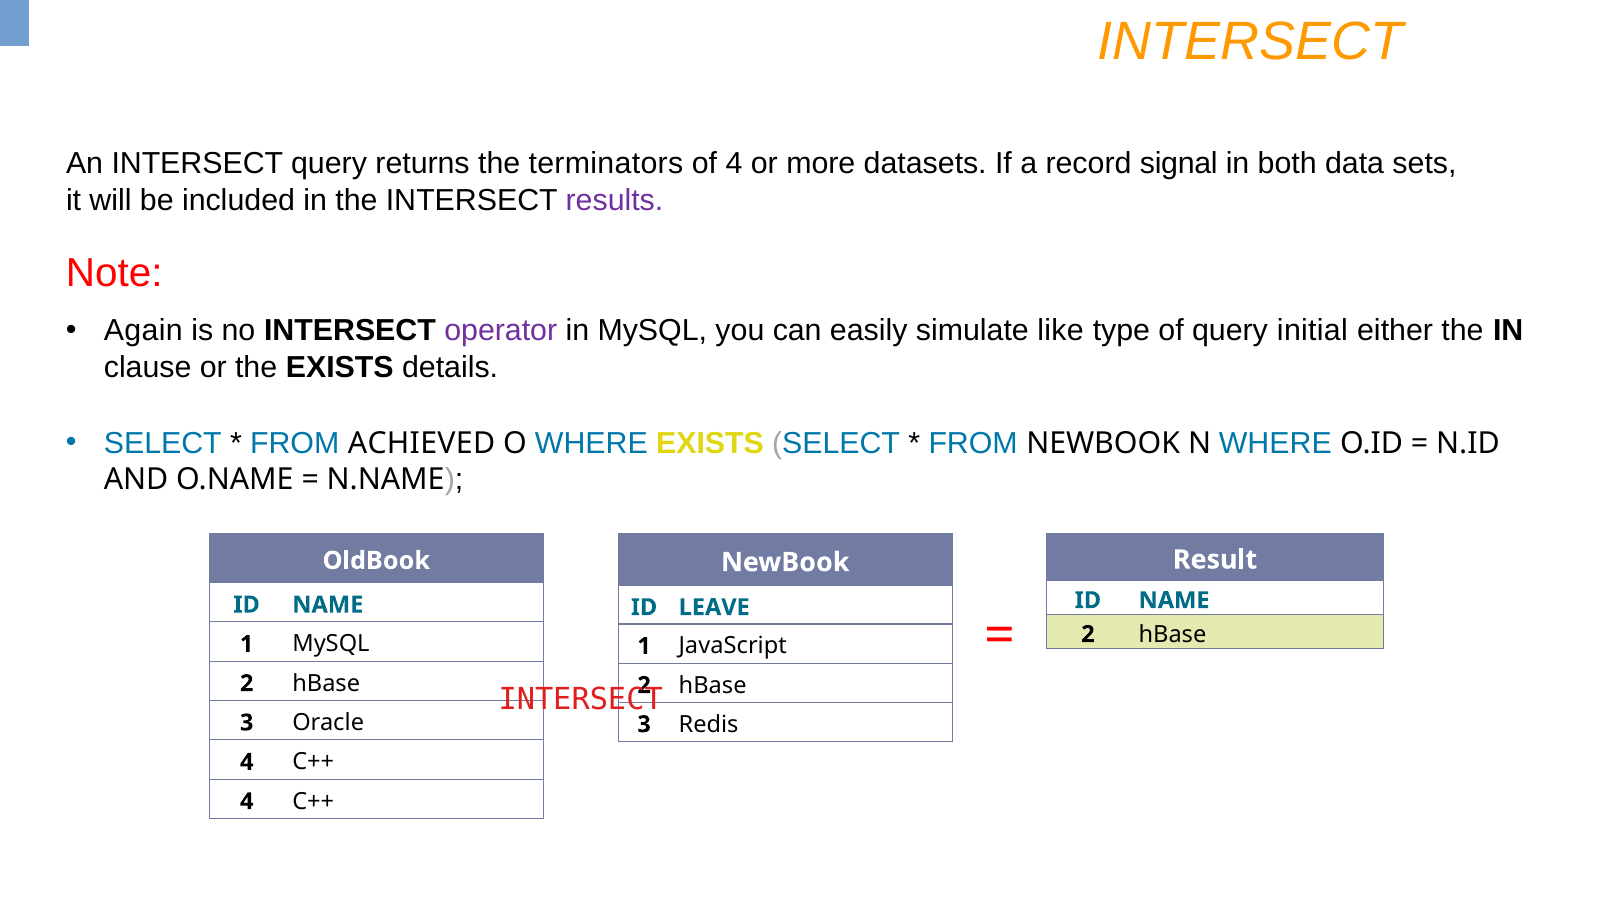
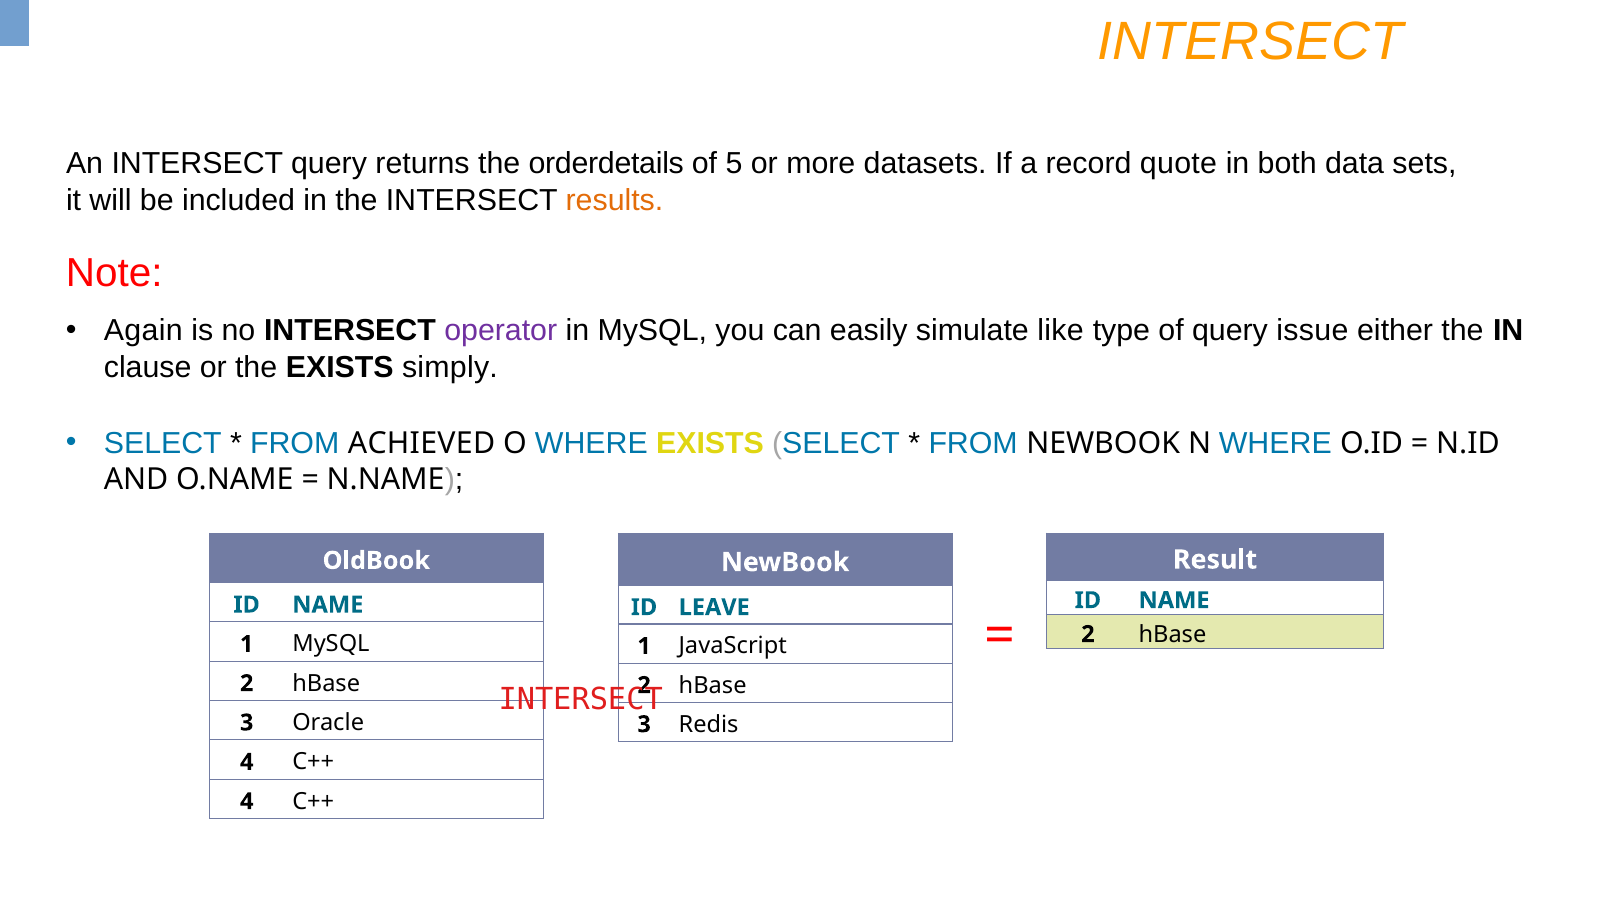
terminators: terminators -> orderdetails
of 4: 4 -> 5
signal: signal -> quote
results colour: purple -> orange
initial: initial -> issue
details: details -> simply
